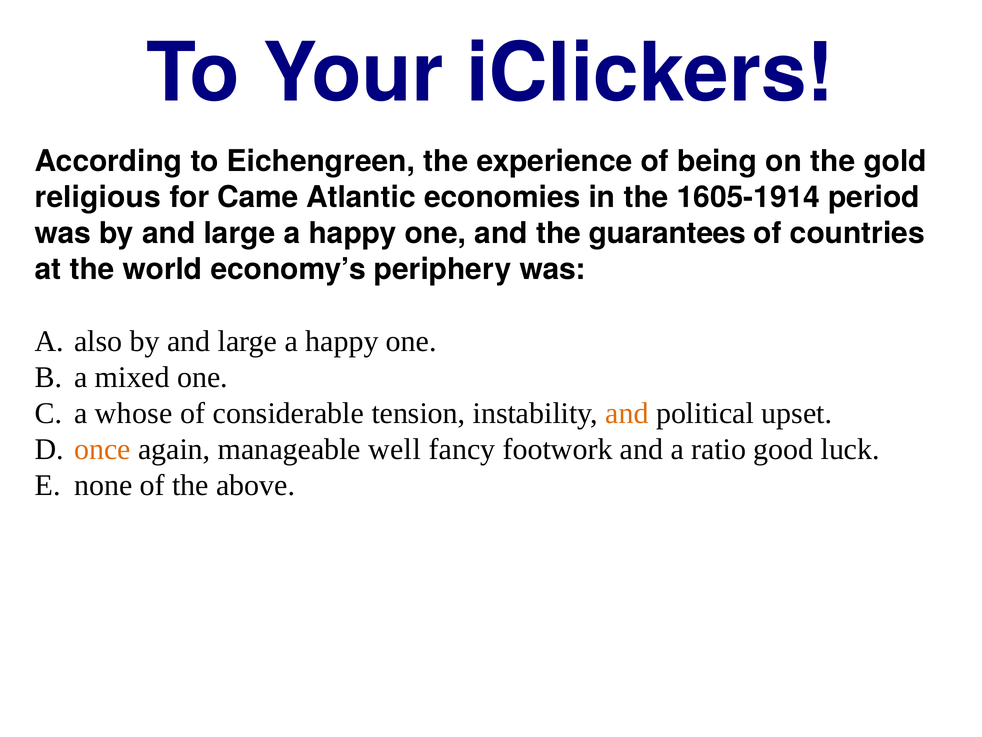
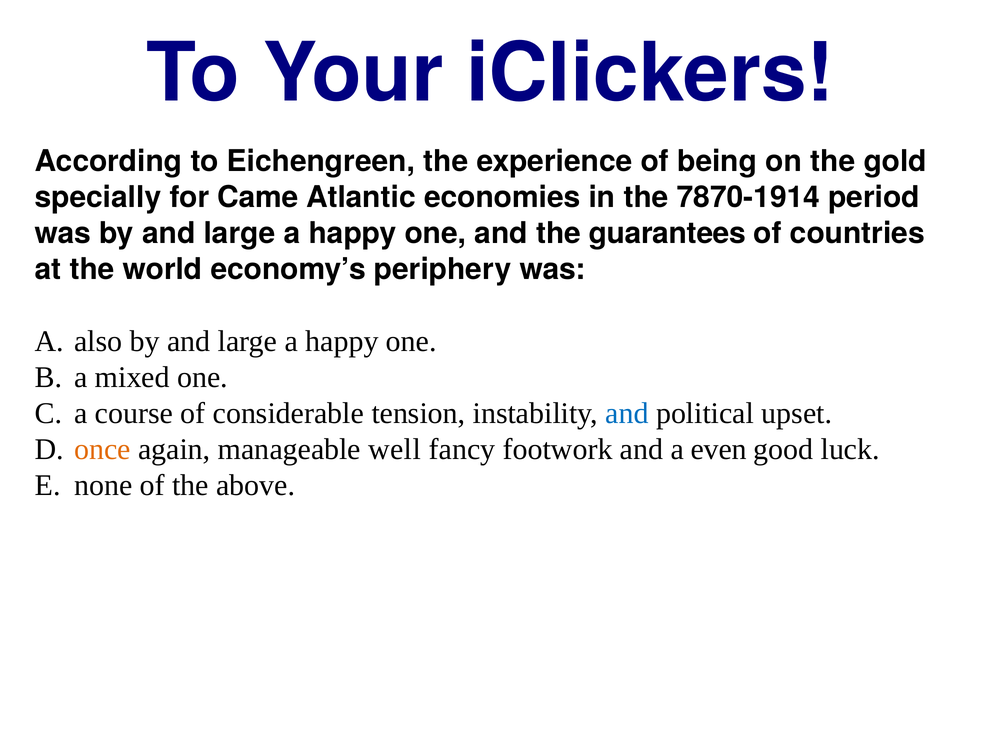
religious: religious -> specially
1605-1914: 1605-1914 -> 7870-1914
whose: whose -> course
and at (627, 413) colour: orange -> blue
ratio: ratio -> even
